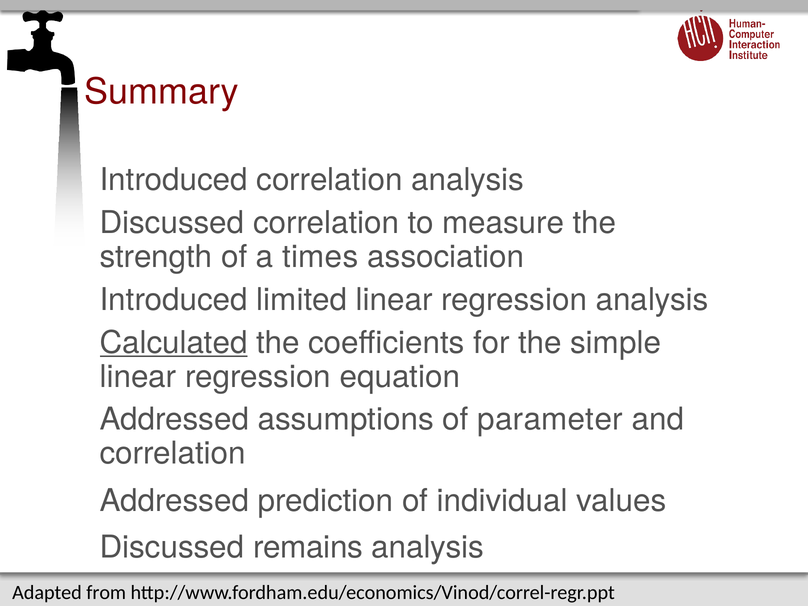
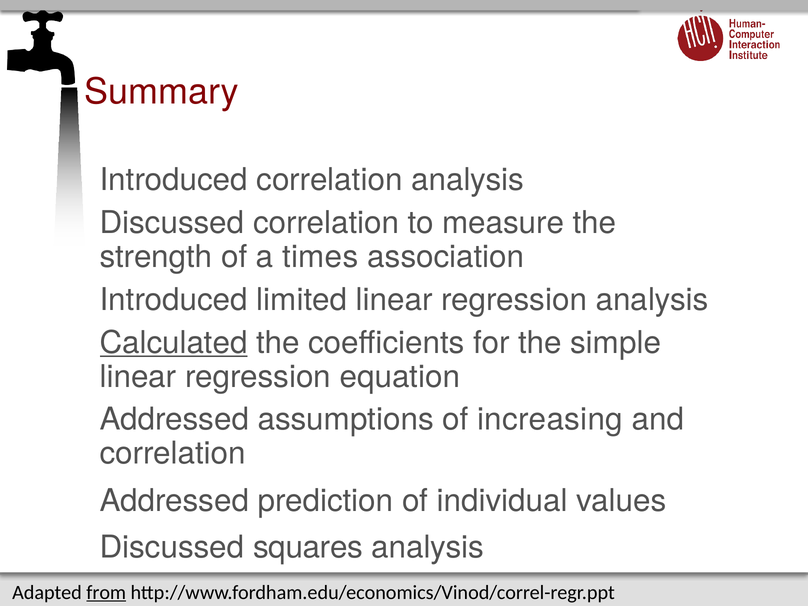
parameter: parameter -> increasing
remains: remains -> squares
from underline: none -> present
